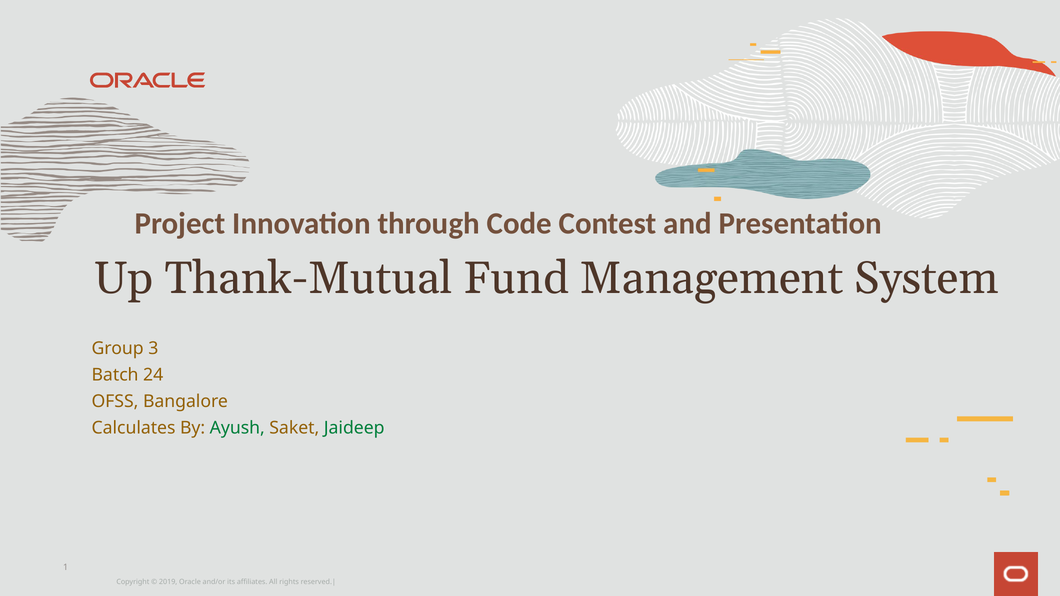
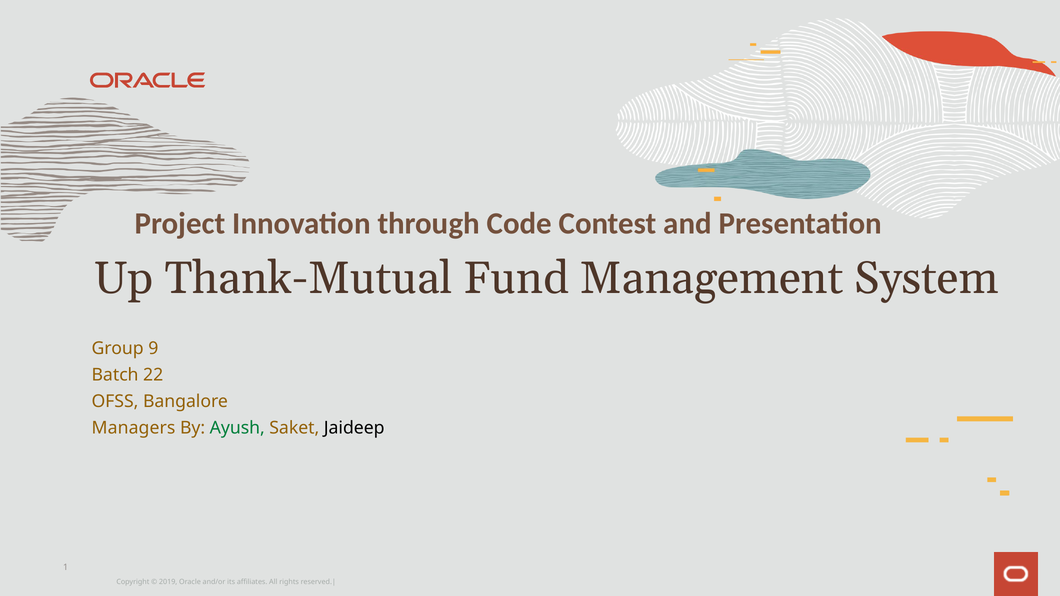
3: 3 -> 9
24: 24 -> 22
Calculates: Calculates -> Managers
Jaideep colour: green -> black
